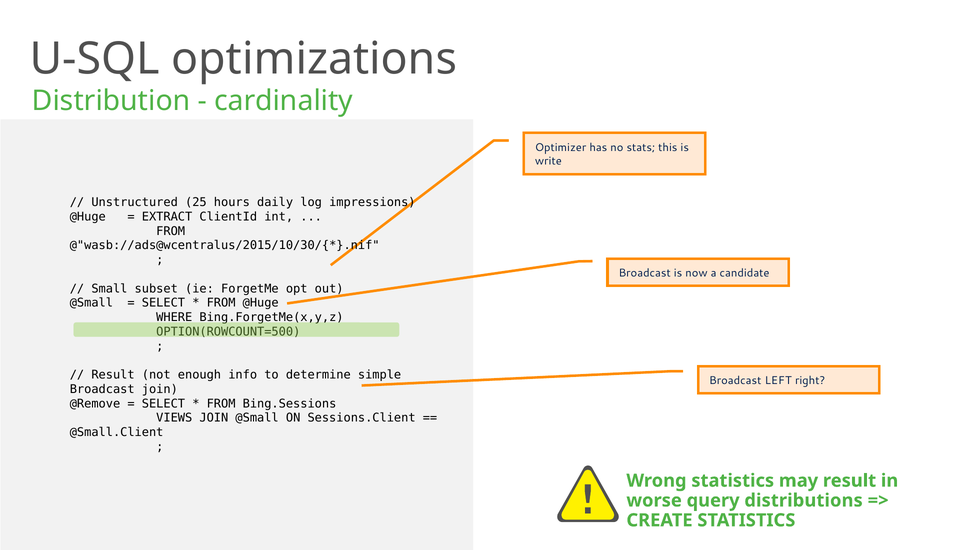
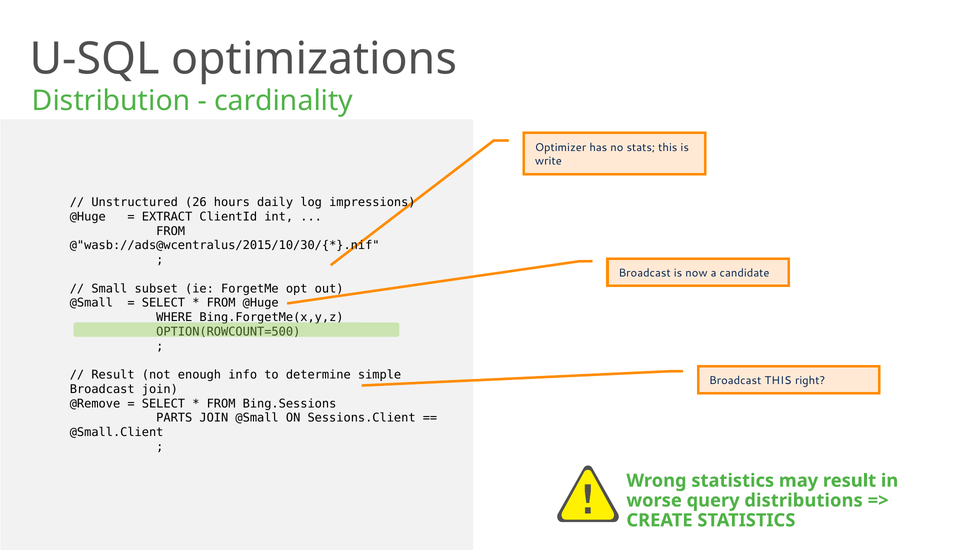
25: 25 -> 26
Broadcast LEFT: LEFT -> THIS
VIEWS: VIEWS -> PARTS
